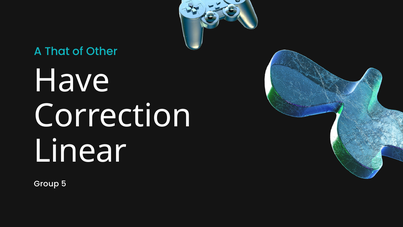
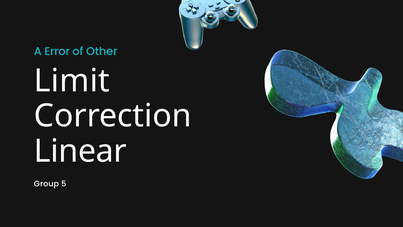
That: That -> Error
Have: Have -> Limit
